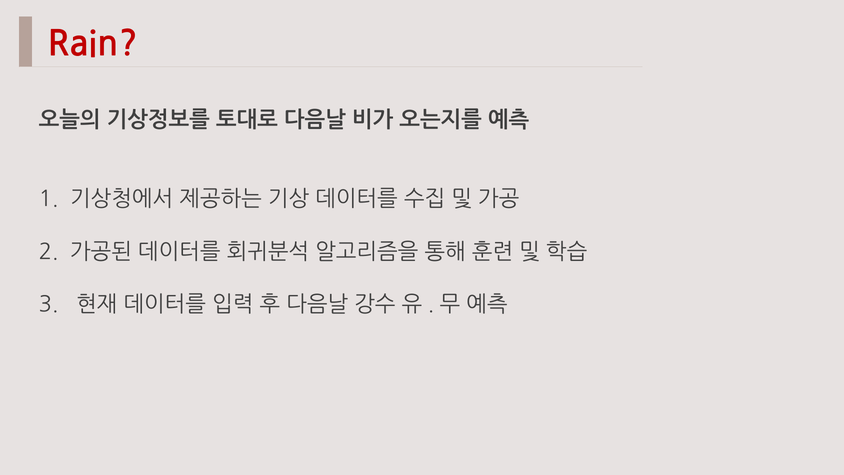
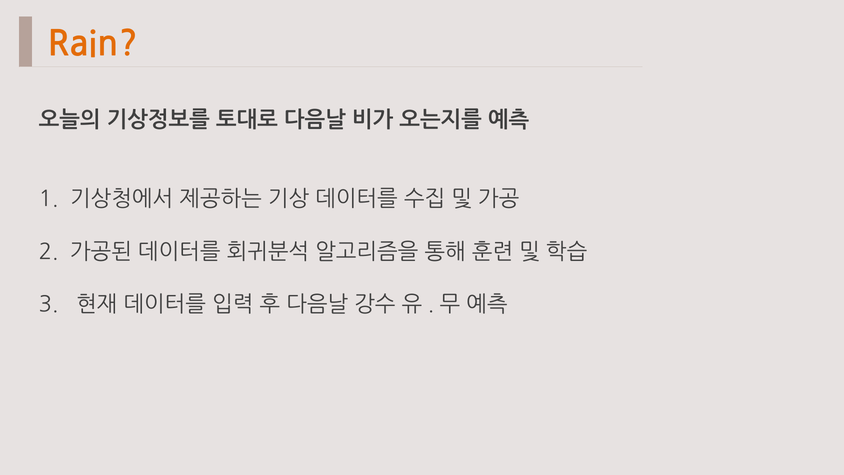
Rain colour: red -> orange
